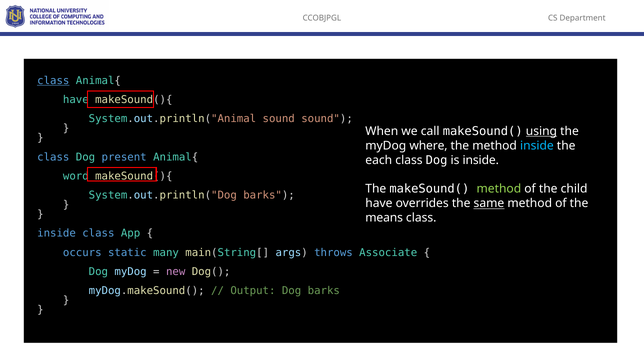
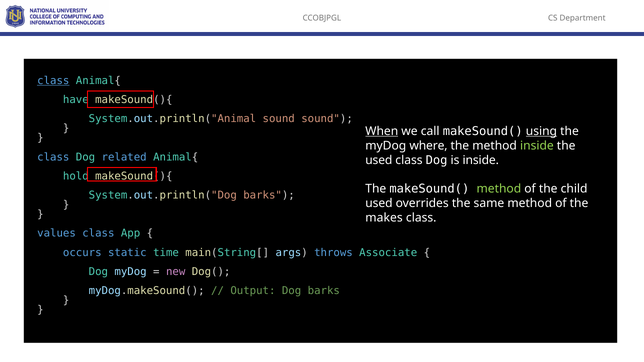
When underline: none -> present
inside at (537, 146) colour: light blue -> light green
present: present -> related
each at (379, 160): each -> used
word: word -> hold
have at (379, 204): have -> used
same underline: present -> none
means: means -> makes
inside at (57, 234): inside -> values
many: many -> time
